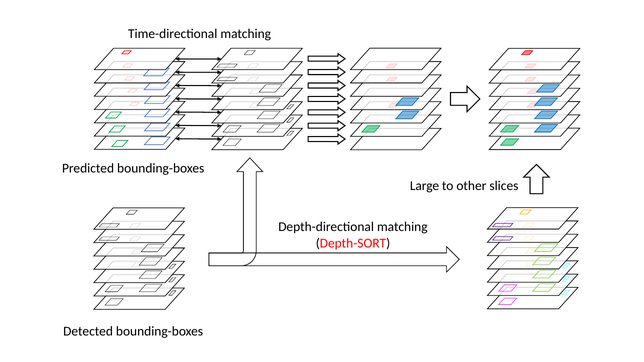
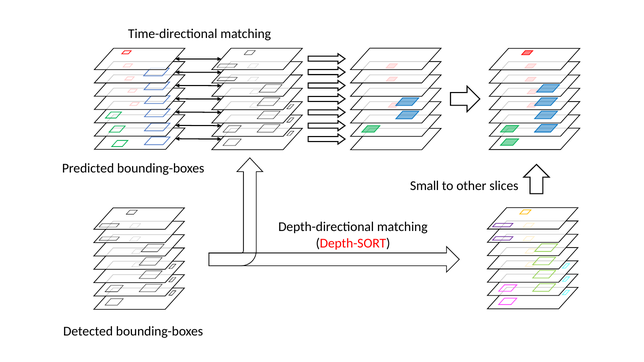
Large: Large -> Small
